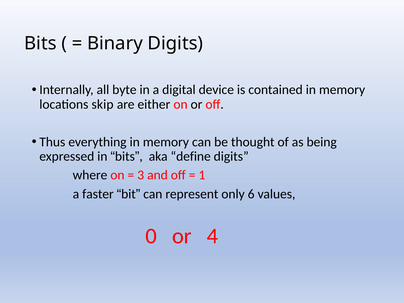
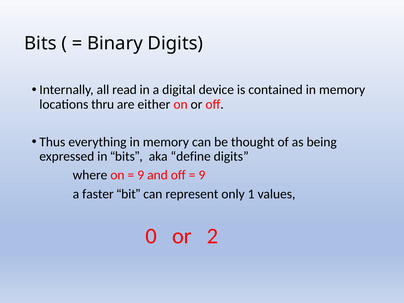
byte: byte -> read
skip: skip -> thru
3 at (141, 175): 3 -> 9
1 at (202, 175): 1 -> 9
6: 6 -> 1
4: 4 -> 2
